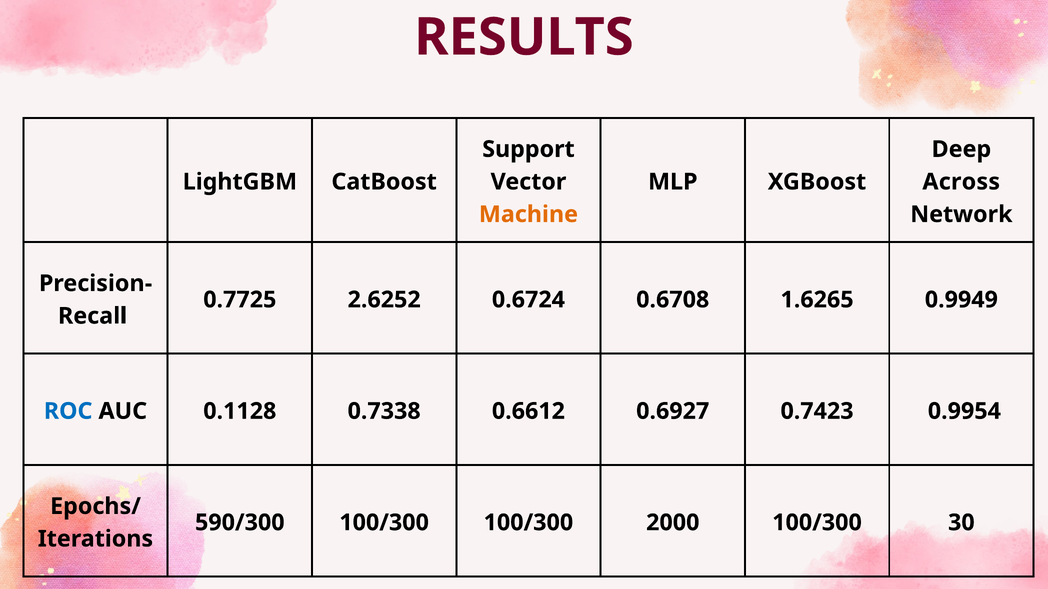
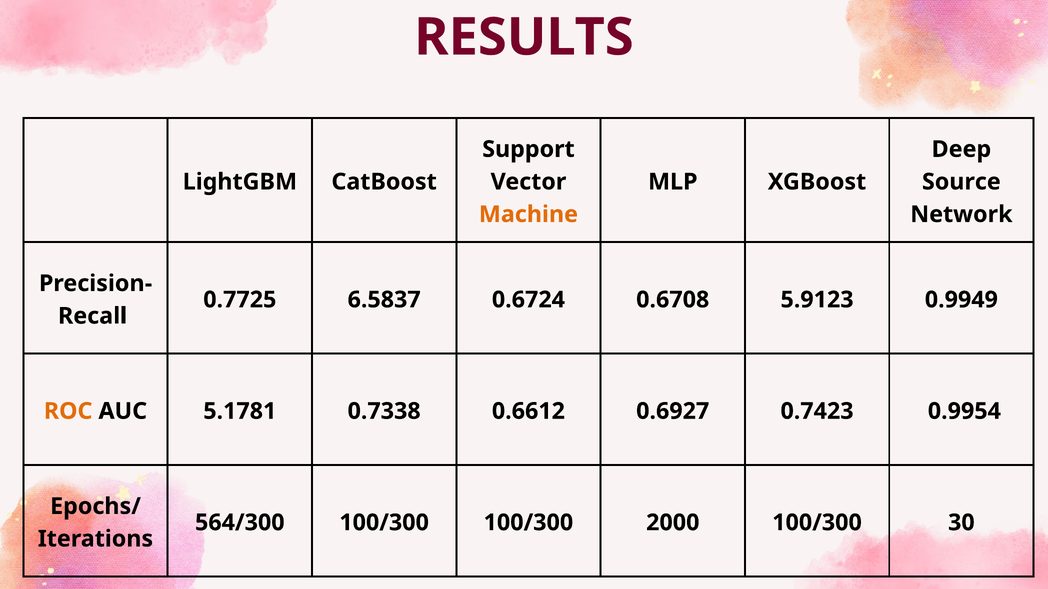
Across: Across -> Source
2.6252: 2.6252 -> 6.5837
1.6265: 1.6265 -> 5.9123
ROC colour: blue -> orange
0.1128: 0.1128 -> 5.1781
590/300: 590/300 -> 564/300
